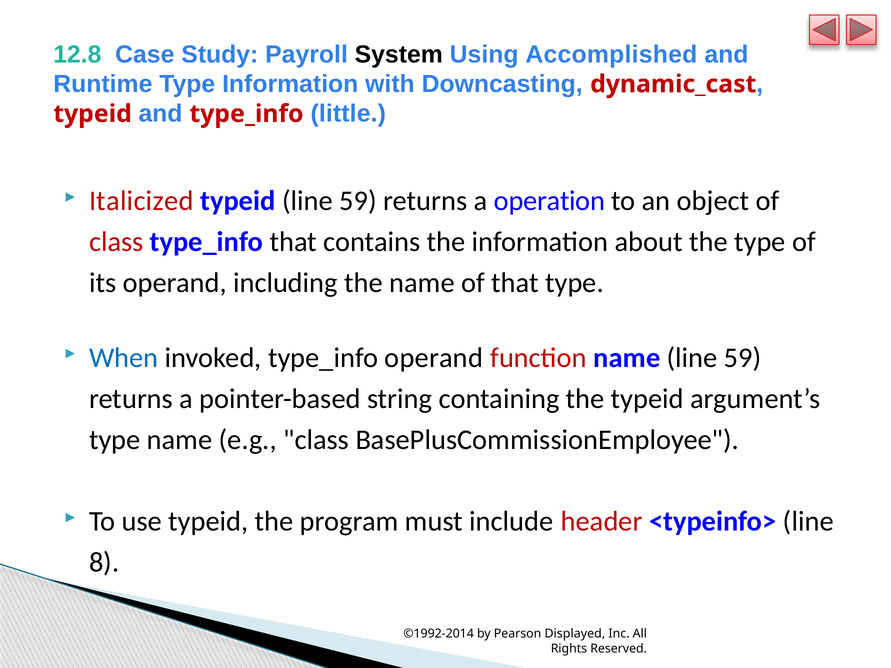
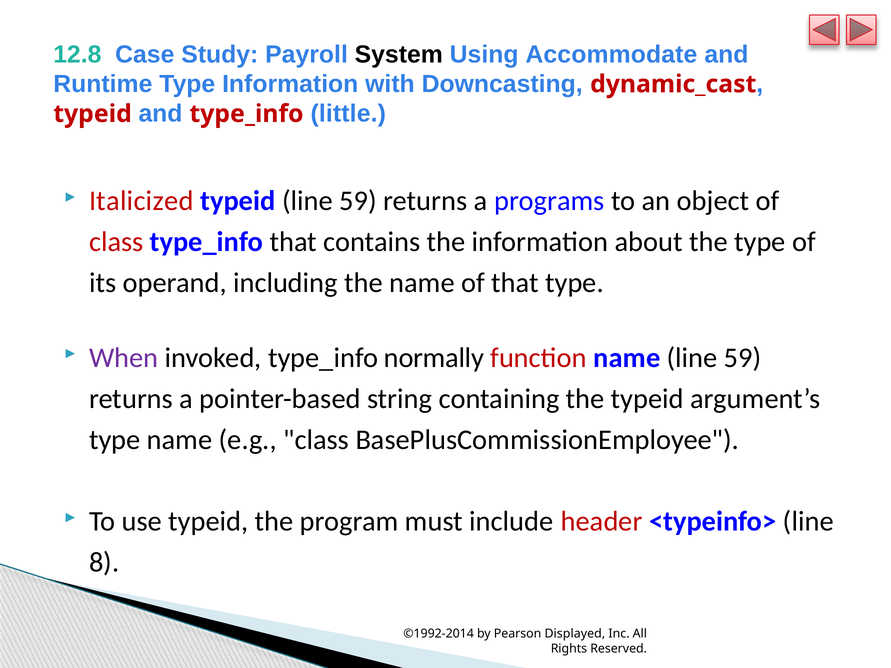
Accomplished: Accomplished -> Accommodate
operation: operation -> programs
When colour: blue -> purple
type_info operand: operand -> normally
